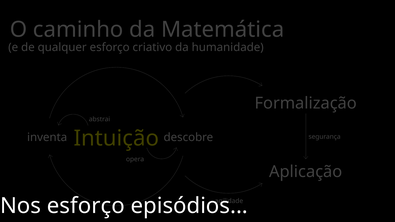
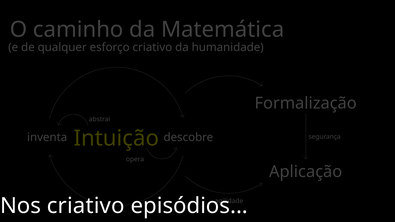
Nos esforço: esforço -> criativo
